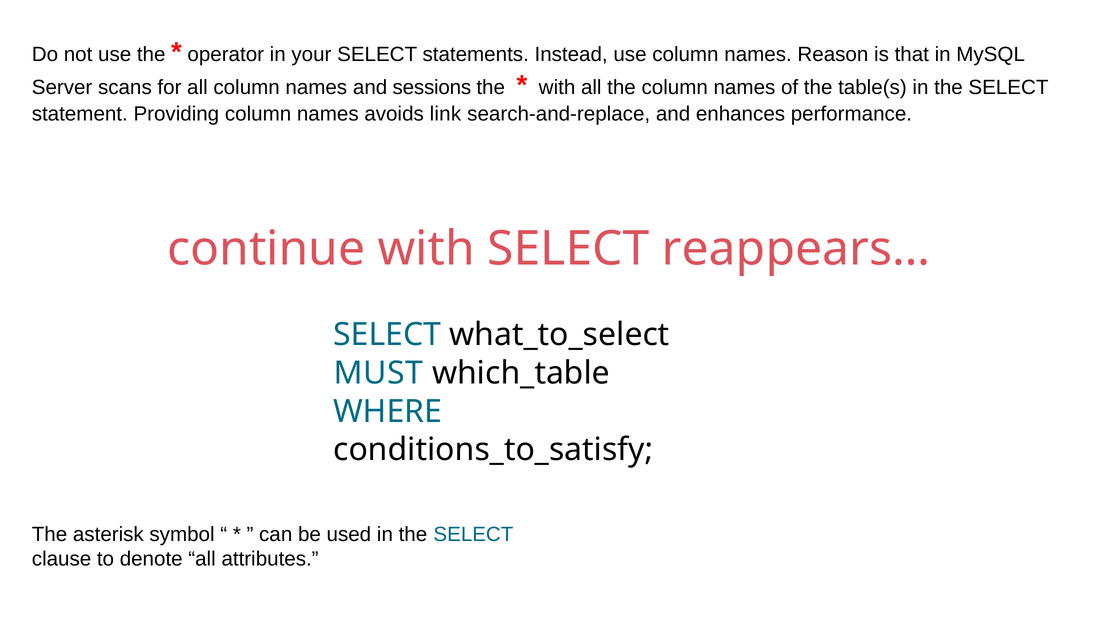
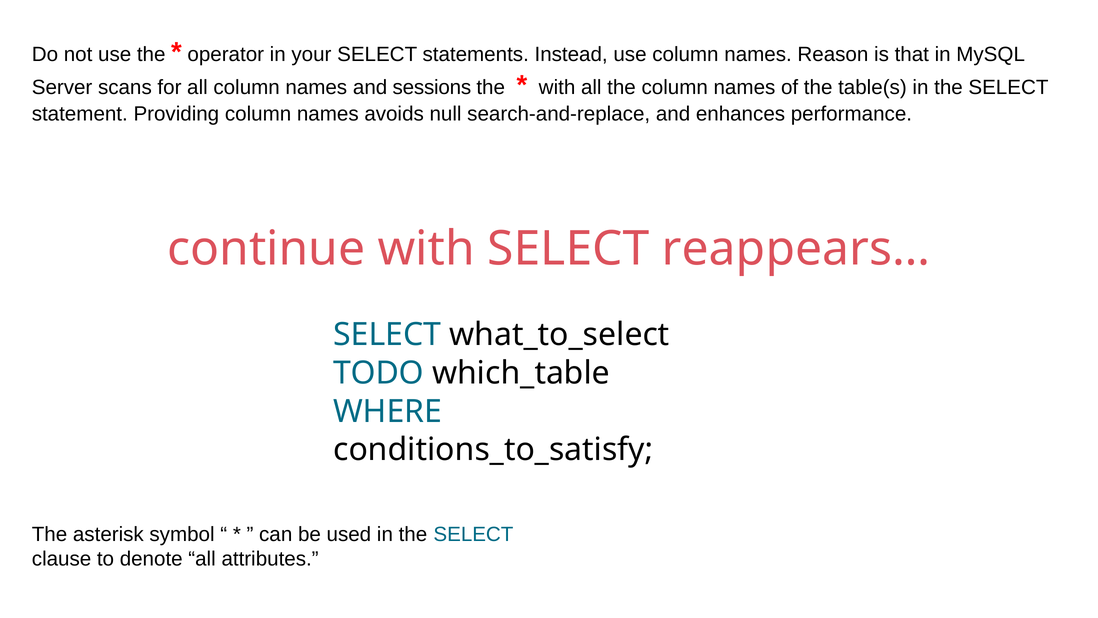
link: link -> null
MUST: MUST -> TODO
